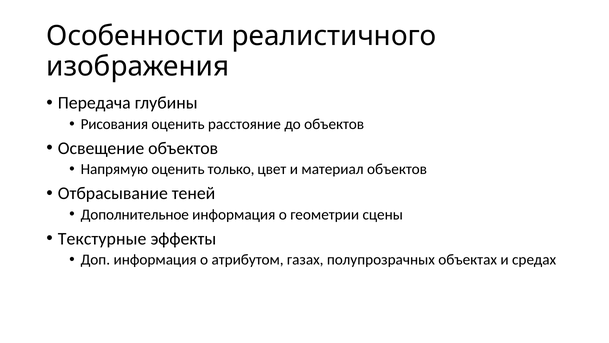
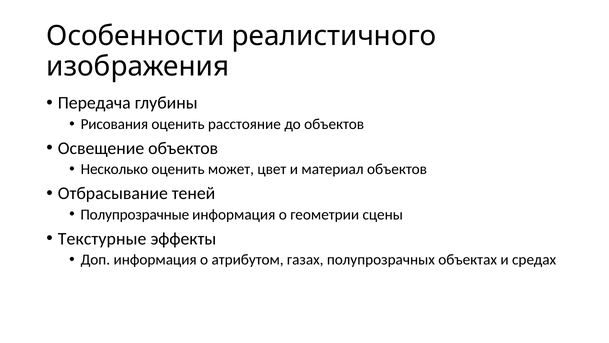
Напрямую: Напрямую -> Несколько
только: только -> может
Дополнительное: Дополнительное -> Полупрозрачные
